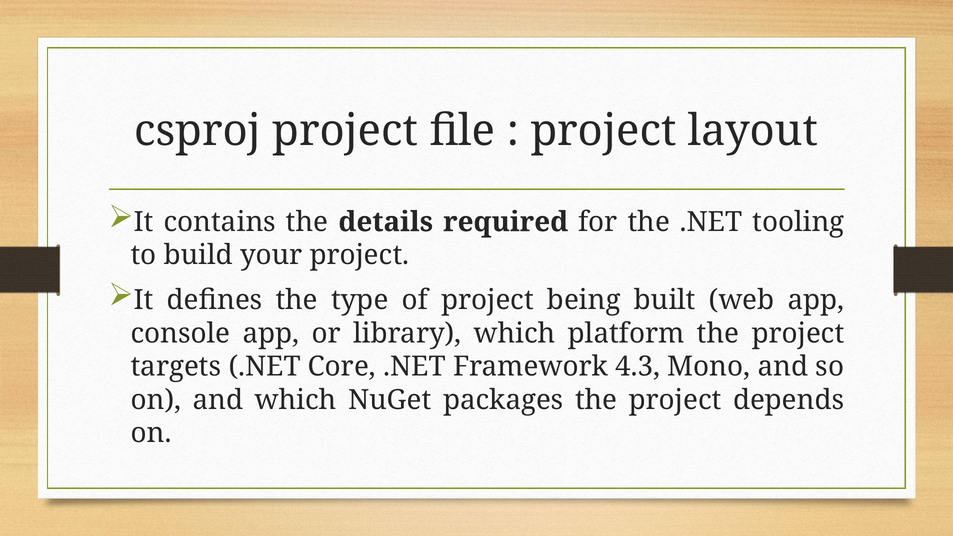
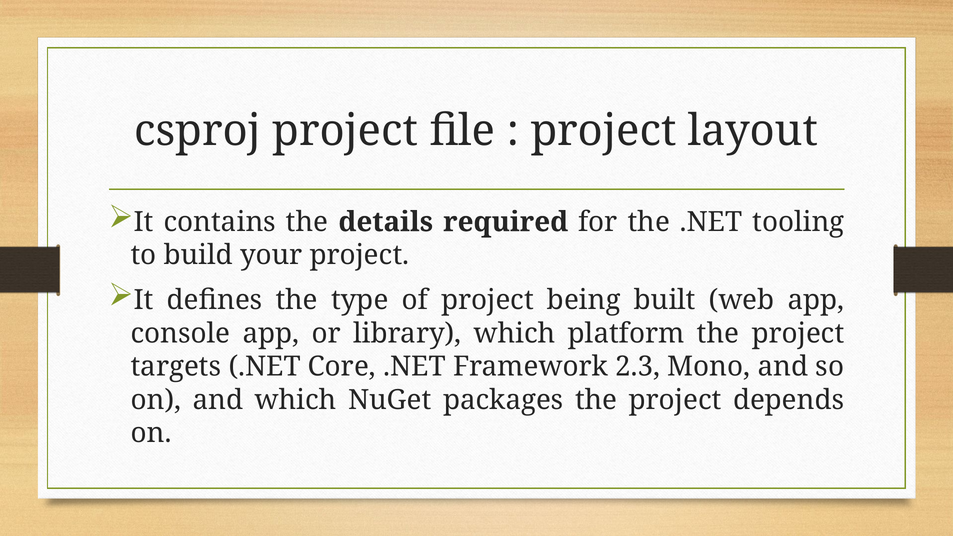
4.3: 4.3 -> 2.3
